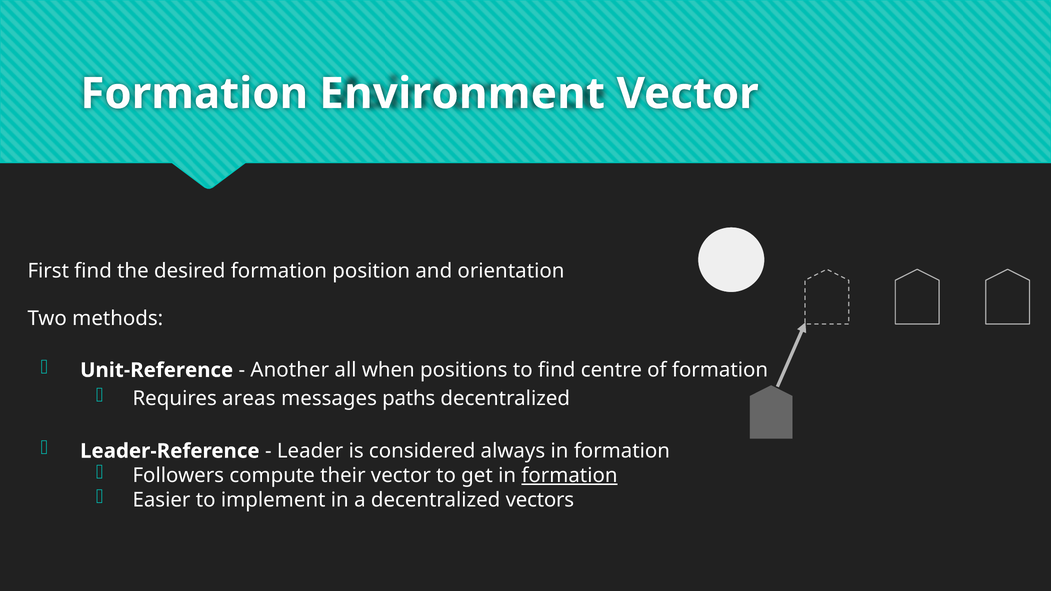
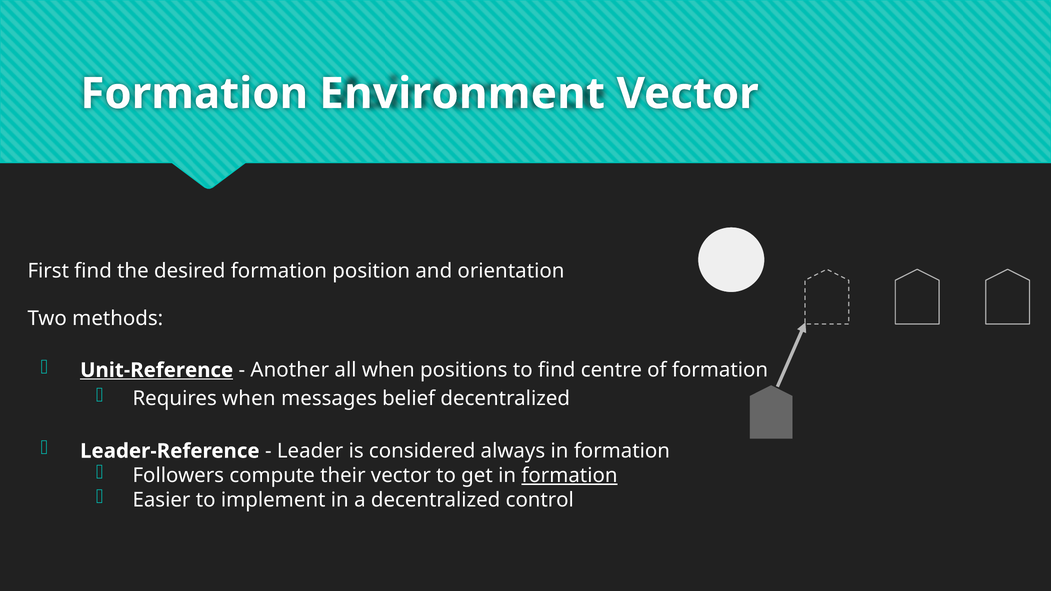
Unit-Reference underline: none -> present
Requires areas: areas -> when
paths: paths -> belief
vectors: vectors -> control
